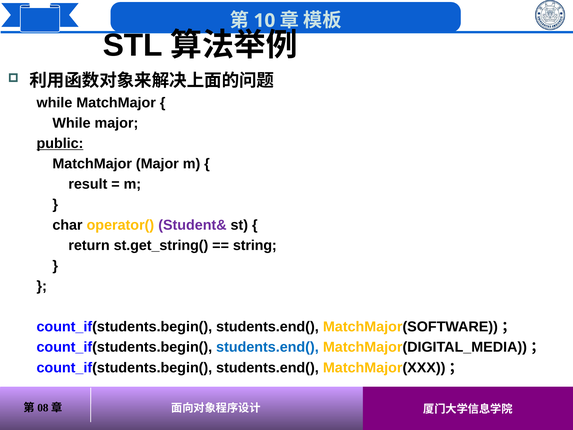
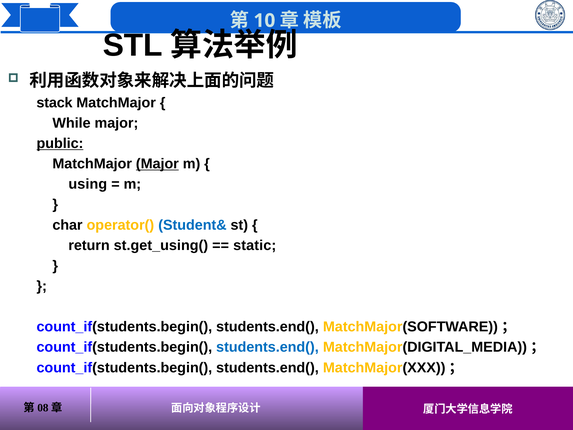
while at (54, 103): while -> stack
Major at (157, 164) underline: none -> present
result: result -> using
Student& colour: purple -> blue
st.get_string(: st.get_string( -> st.get_using(
string: string -> static
